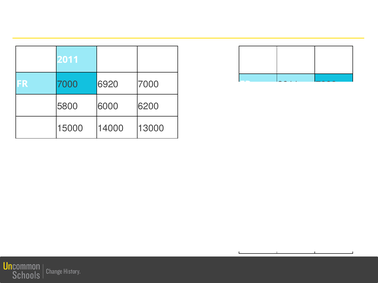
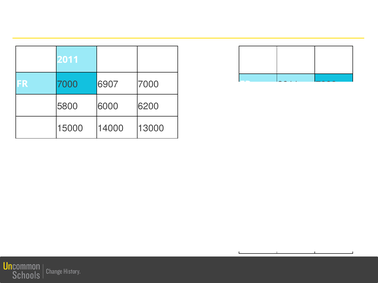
6920: 6920 -> 6907
